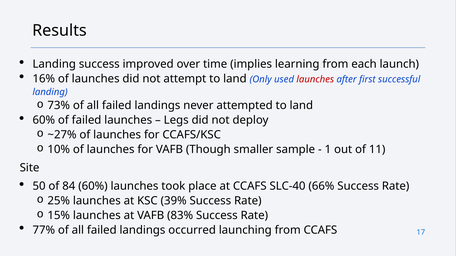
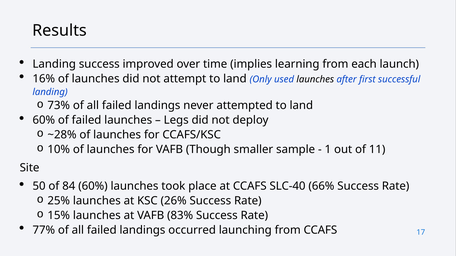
launches at (315, 80) colour: red -> black
~27%: ~27% -> ~28%
39%: 39% -> 26%
